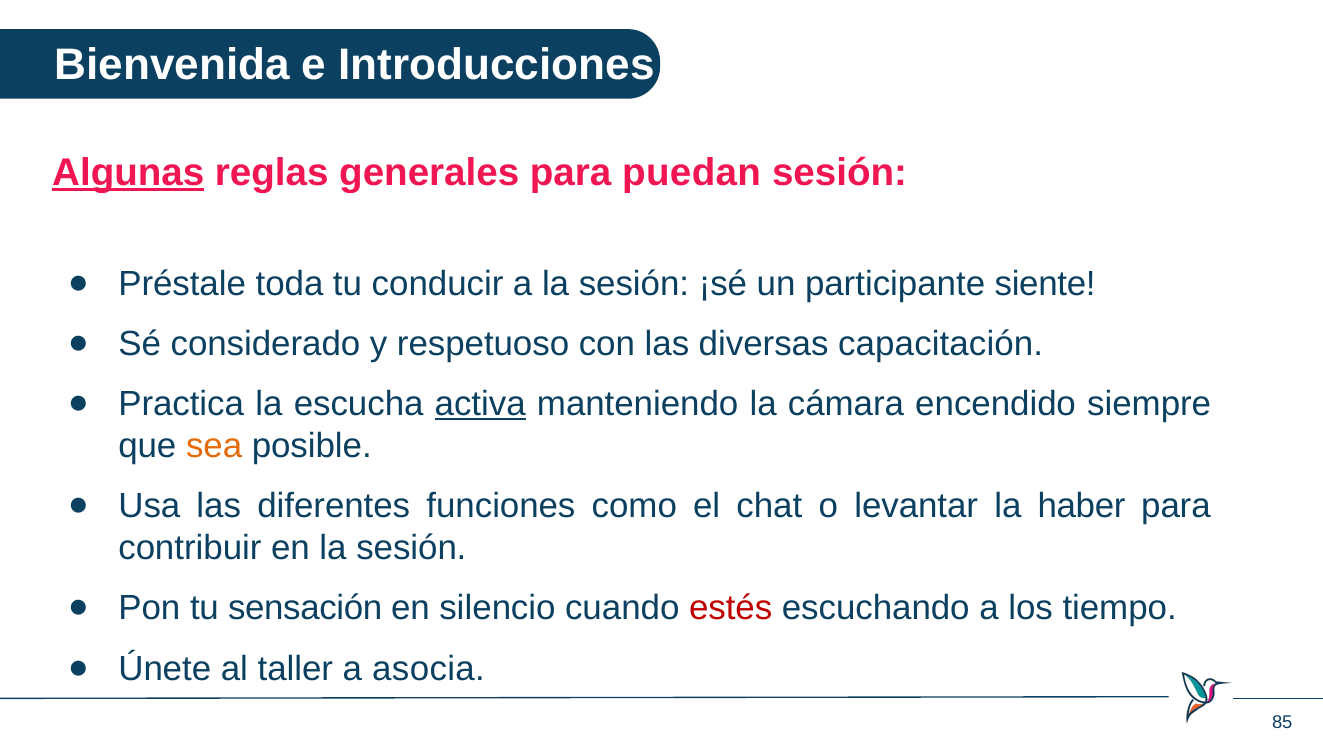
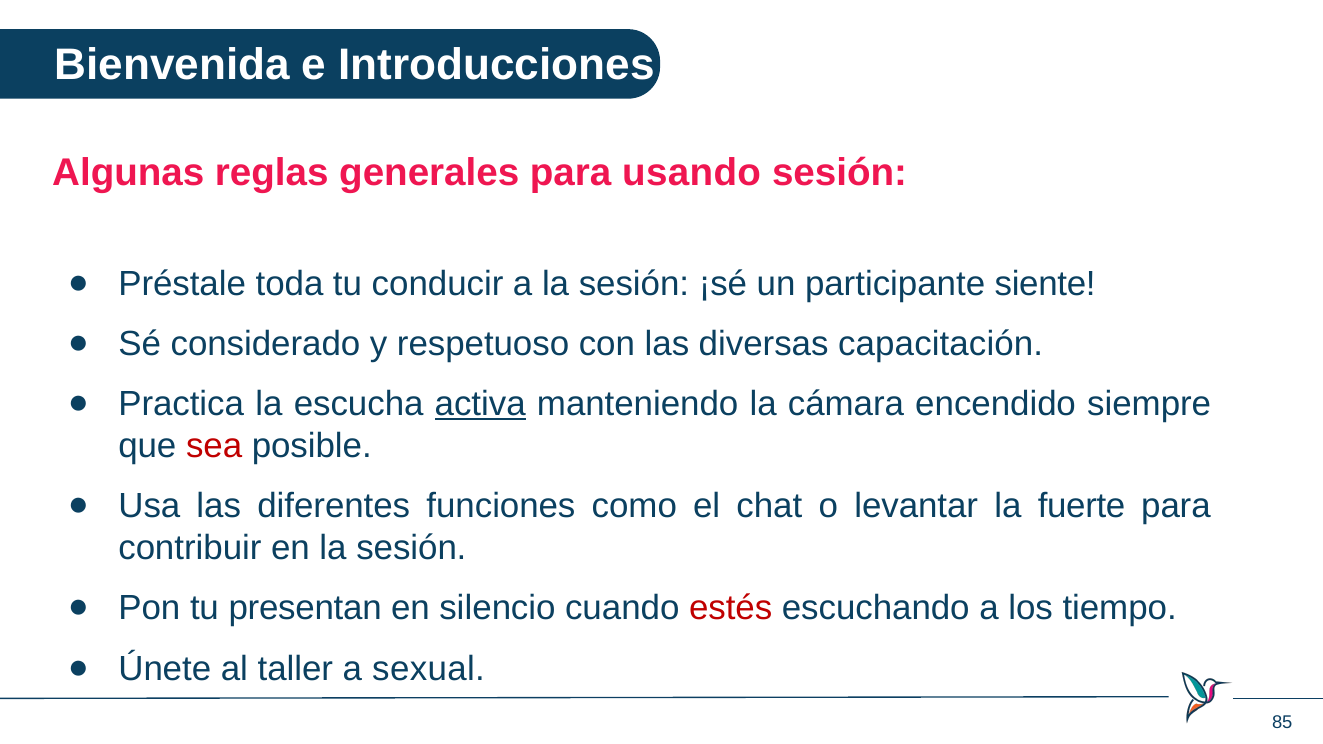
Algunas underline: present -> none
puedan: puedan -> usando
sea colour: orange -> red
haber: haber -> fuerte
sensación: sensación -> presentan
asocia: asocia -> sexual
